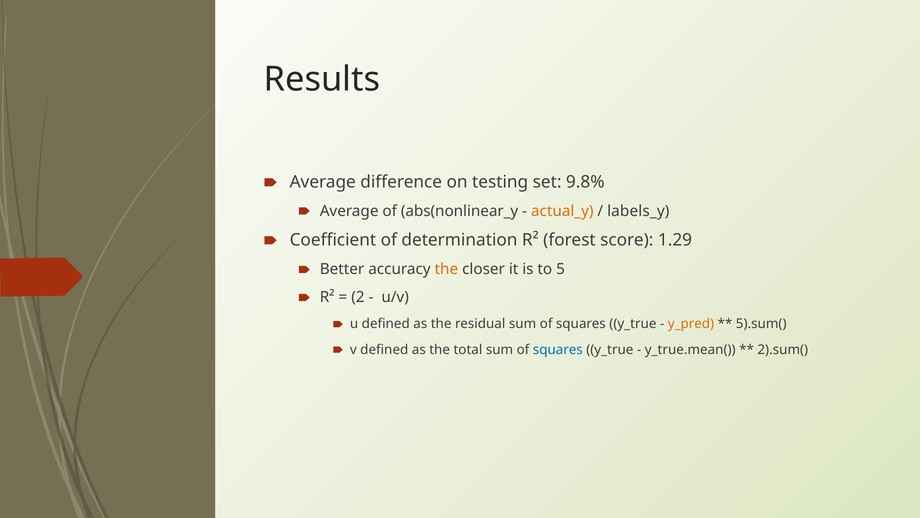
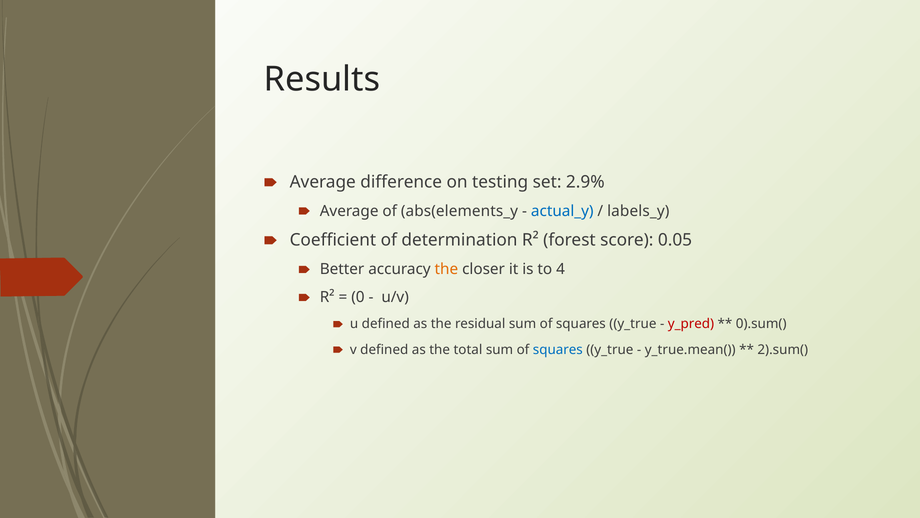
9.8%: 9.8% -> 2.9%
abs(nonlinear_y: abs(nonlinear_y -> abs(elements_y
actual_y colour: orange -> blue
1.29: 1.29 -> 0.05
5: 5 -> 4
2: 2 -> 0
y_pred colour: orange -> red
5).sum(: 5).sum( -> 0).sum(
